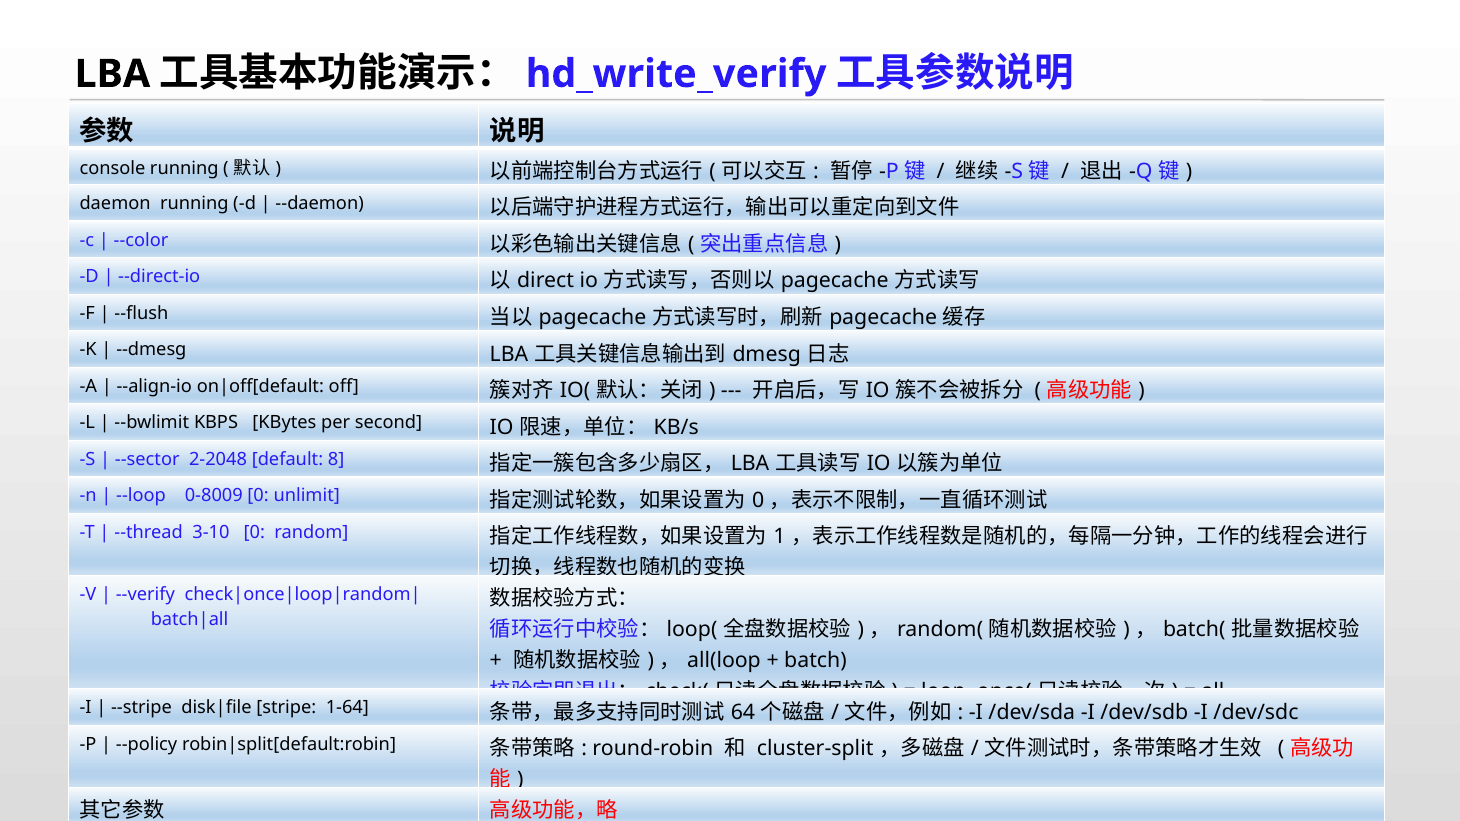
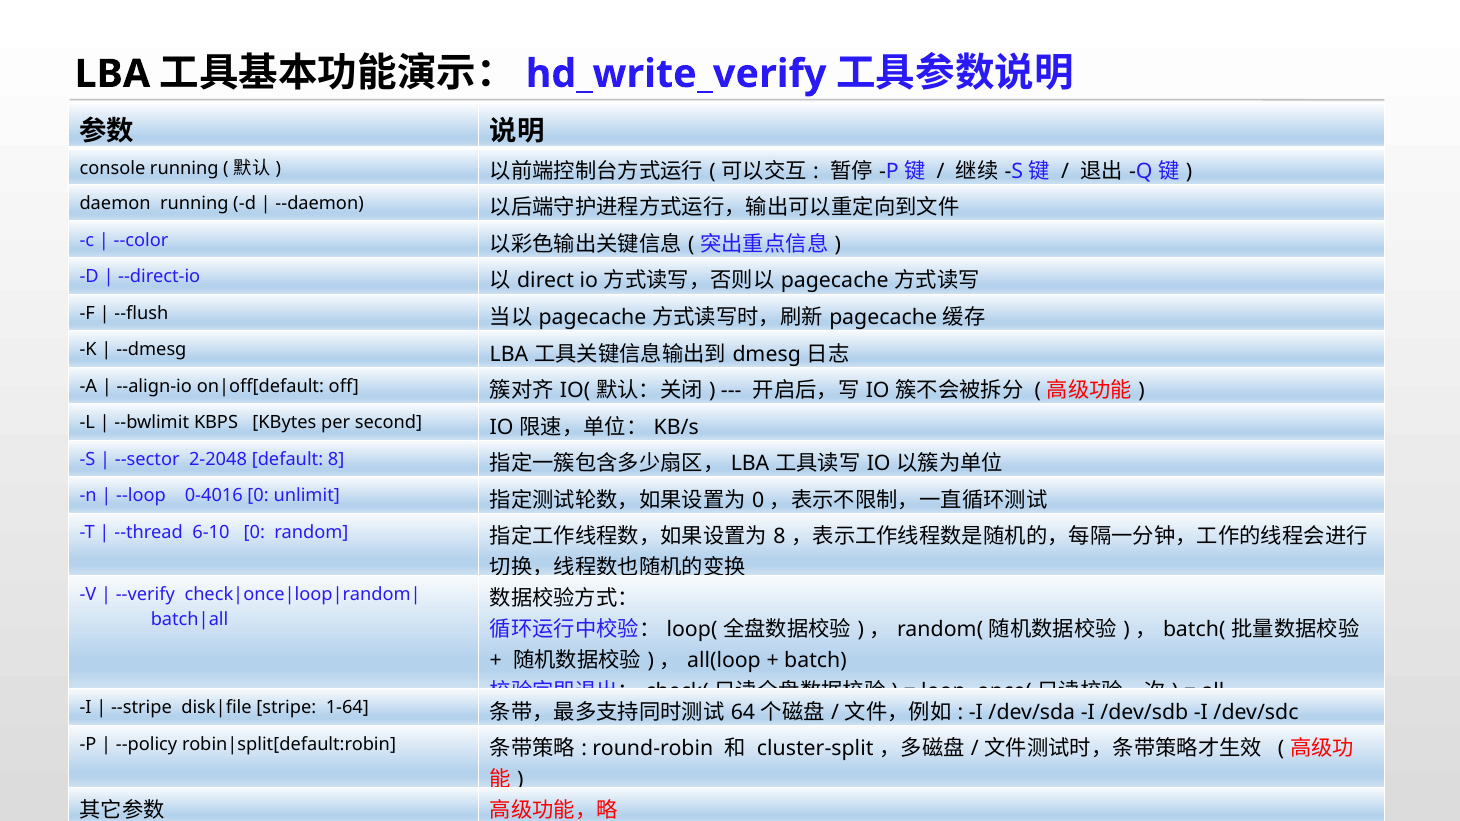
0-8009: 0-8009 -> 0-4016
3-10: 3-10 -> 6-10
1 at (780, 537): 1 -> 8
